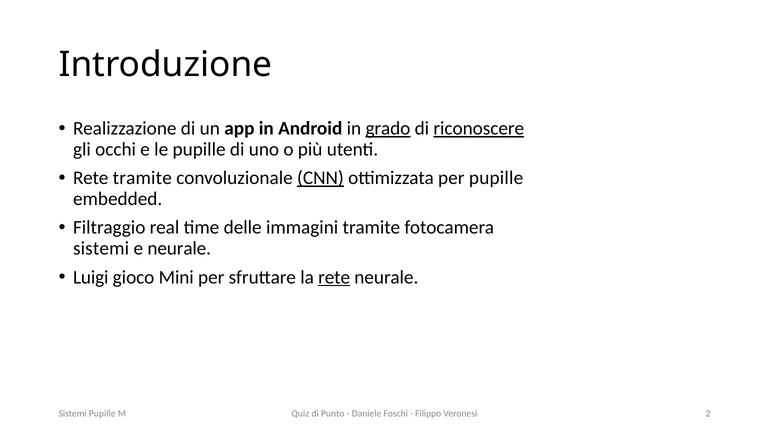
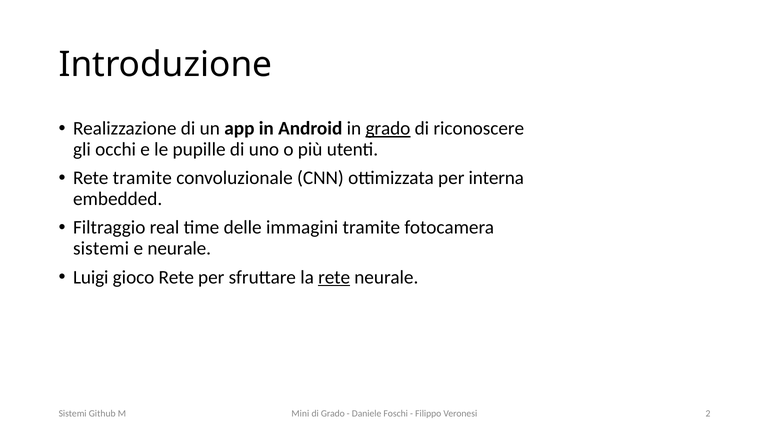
riconoscere underline: present -> none
CNN underline: present -> none
per pupille: pupille -> interna
gioco Mini: Mini -> Rete
Quiz: Quiz -> Mini
di Punto: Punto -> Grado
Sistemi Pupille: Pupille -> Github
